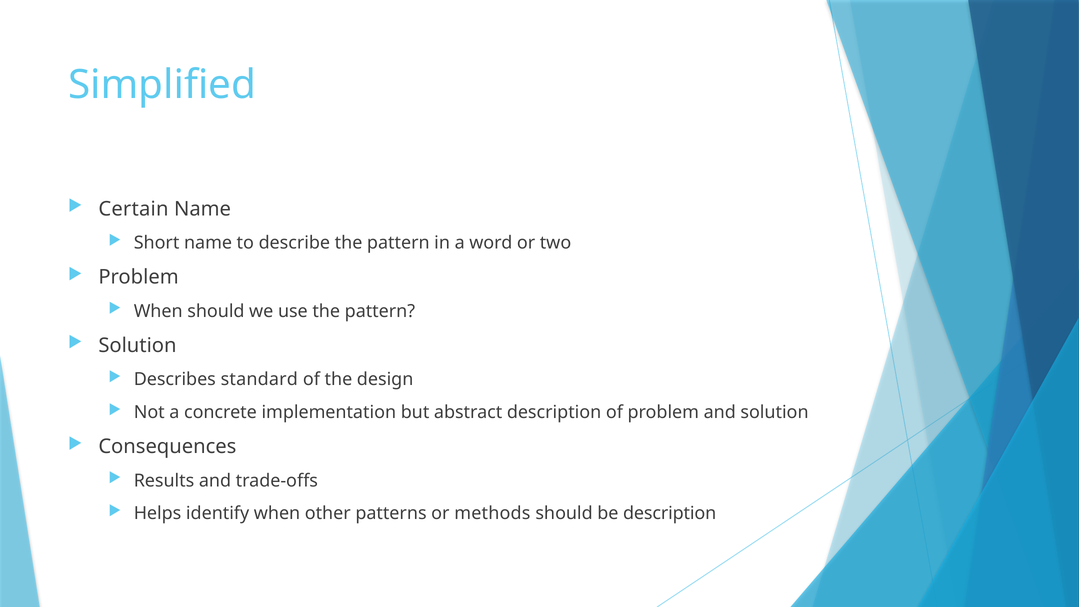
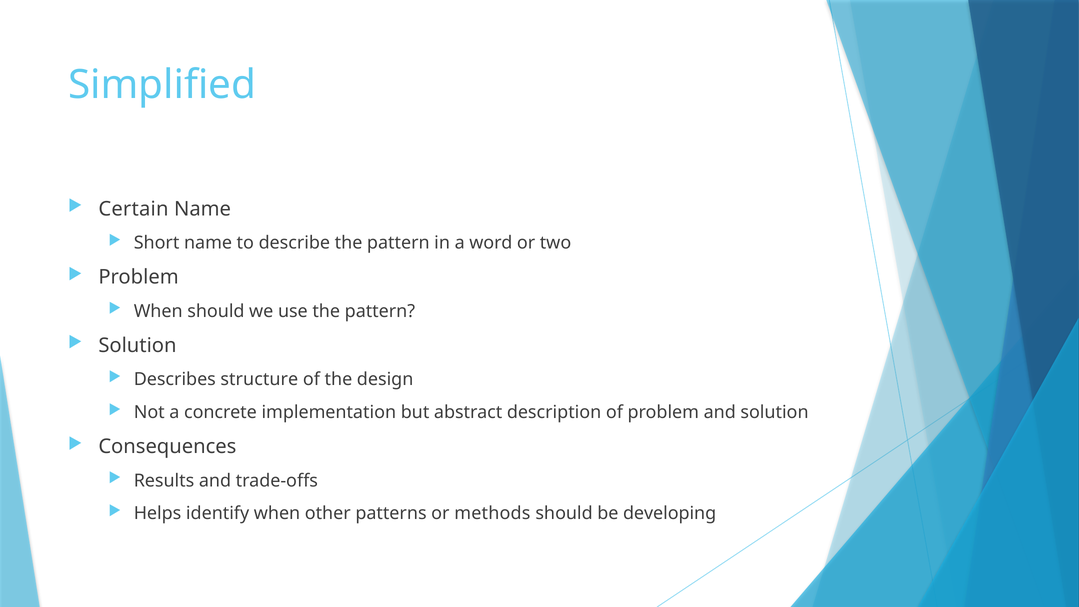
standard: standard -> structure
be description: description -> developing
